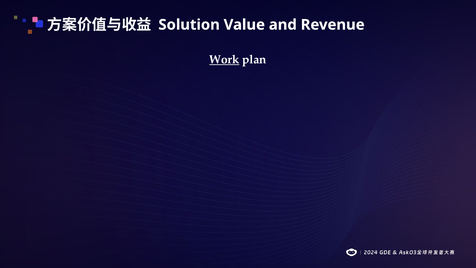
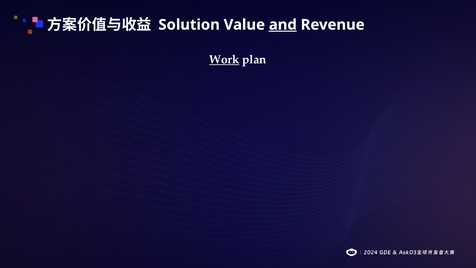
and underline: none -> present
